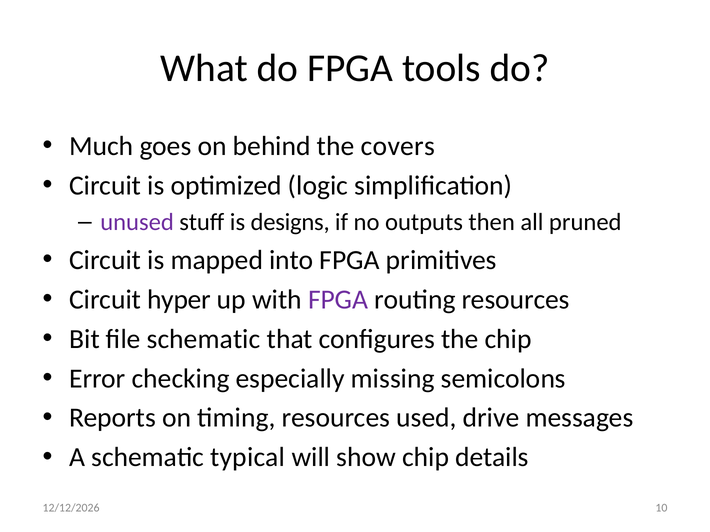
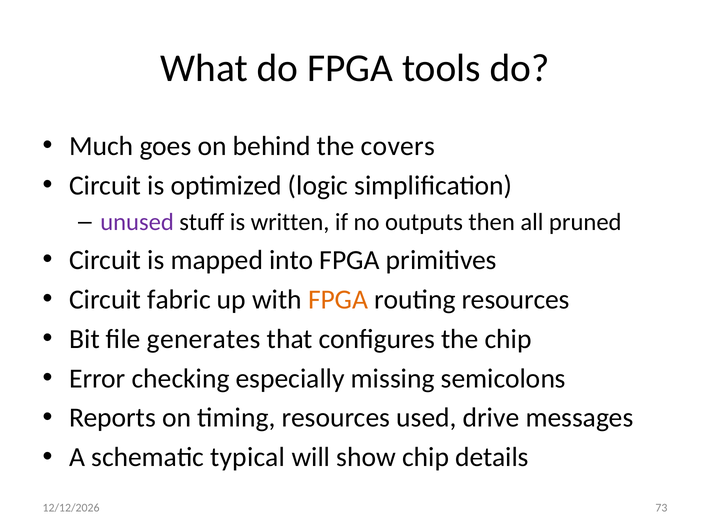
designs: designs -> written
hyper: hyper -> fabric
FPGA at (338, 300) colour: purple -> orange
file schematic: schematic -> generates
10: 10 -> 73
